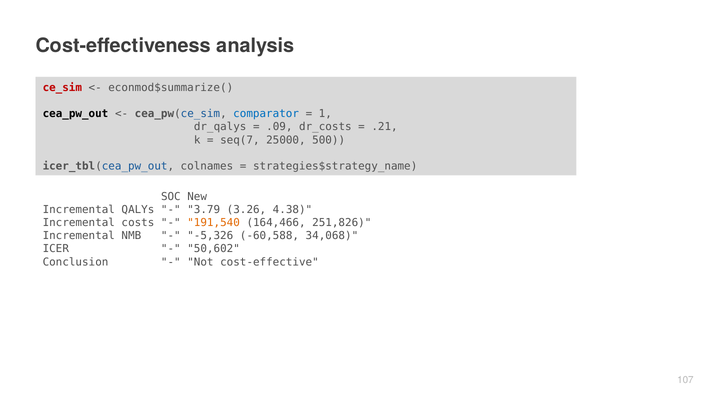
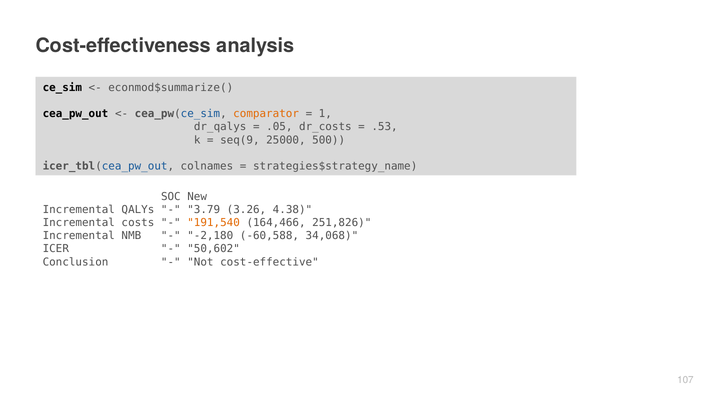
ce_sim colour: red -> black
comparator colour: blue -> orange
.09: .09 -> .05
.21: .21 -> .53
seq(7: seq(7 -> seq(9
-5,326: -5,326 -> -2,180
